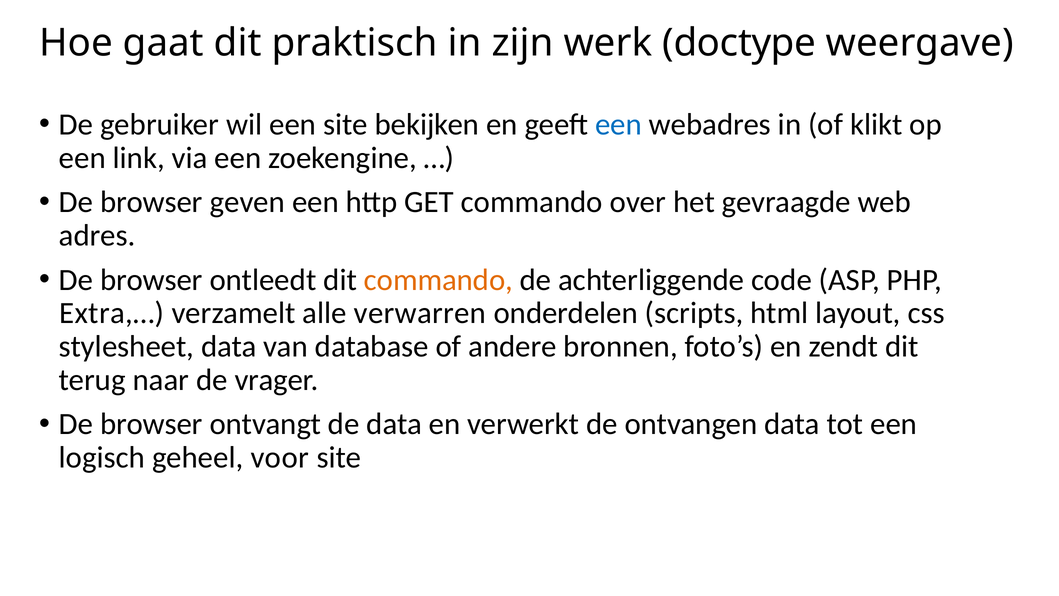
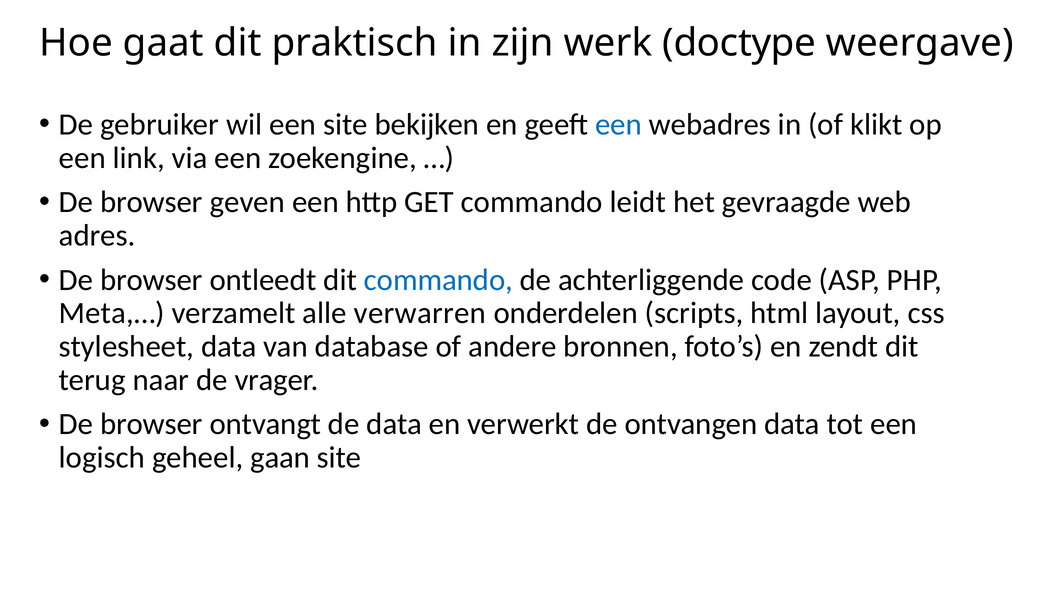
over: over -> leidt
commando at (438, 280) colour: orange -> blue
Extra,…: Extra,… -> Meta,…
voor: voor -> gaan
